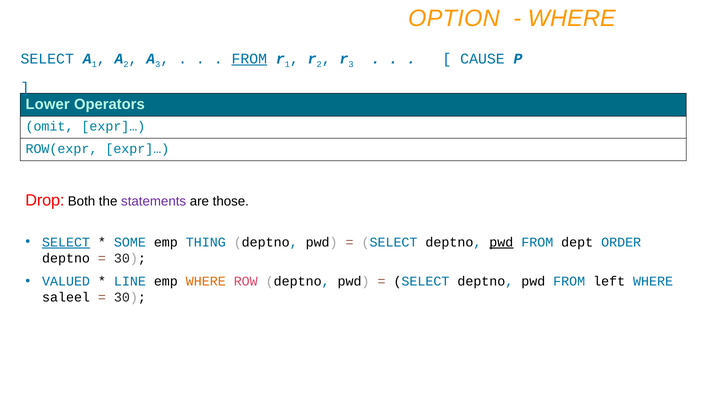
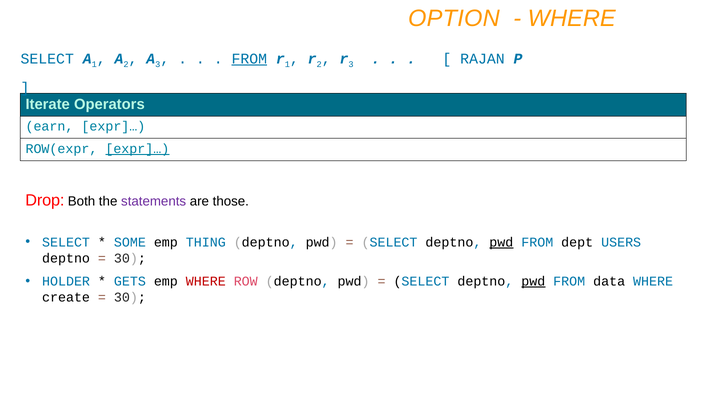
CAUSE: CAUSE -> RAJAN
Lower: Lower -> Iterate
omit: omit -> earn
expr]… at (137, 149) underline: none -> present
SELECT at (66, 242) underline: present -> none
ORDER: ORDER -> USERS
VALUED: VALUED -> HOLDER
LINE: LINE -> GETS
WHERE at (206, 281) colour: orange -> red
pwd at (533, 281) underline: none -> present
left: left -> data
saleel: saleel -> create
